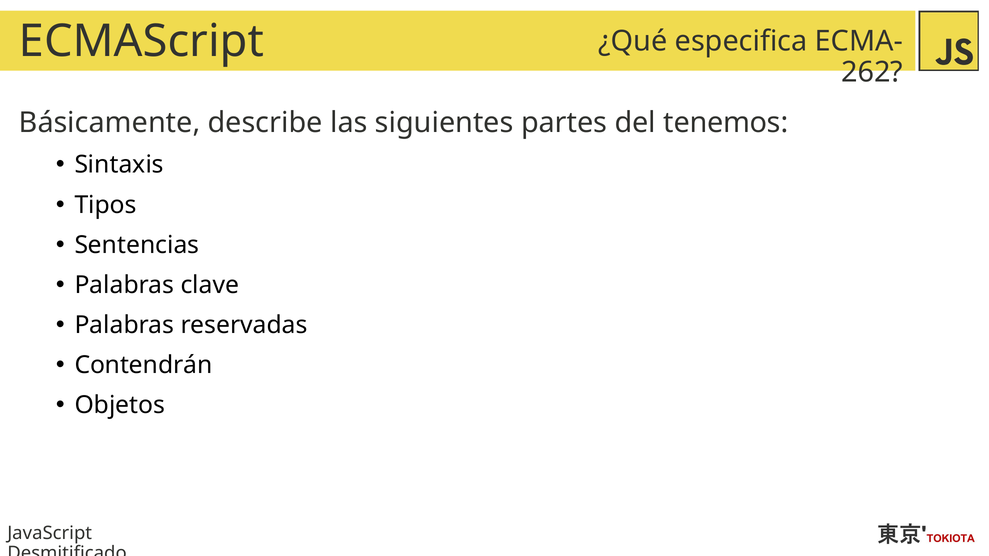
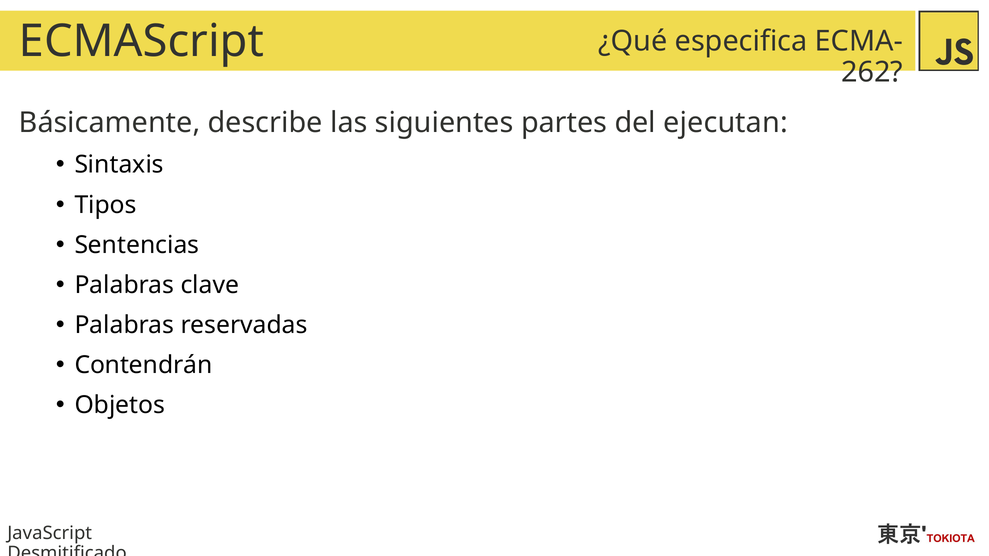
tenemos: tenemos -> ejecutan
